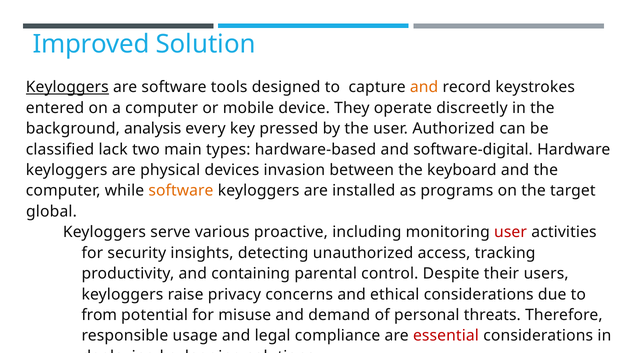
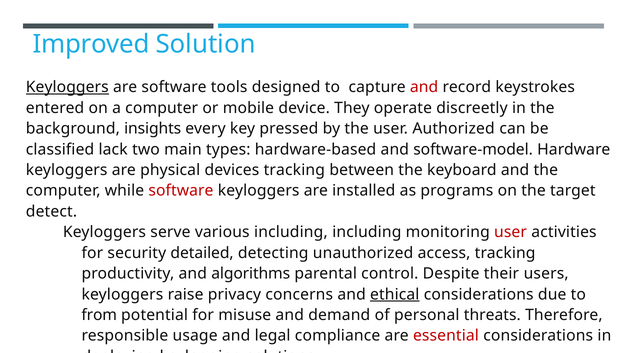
and at (424, 87) colour: orange -> red
analysis: analysis -> insights
software-digital: software-digital -> software-model
devices invasion: invasion -> tracking
software at (181, 191) colour: orange -> red
global: global -> detect
various proactive: proactive -> including
insights: insights -> detailed
containing: containing -> algorithms
ethical underline: none -> present
